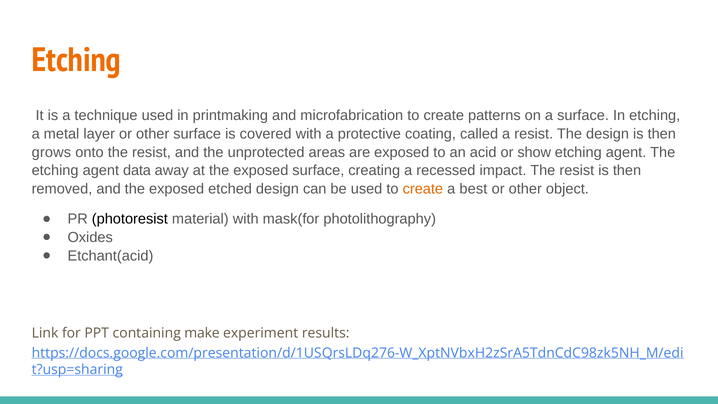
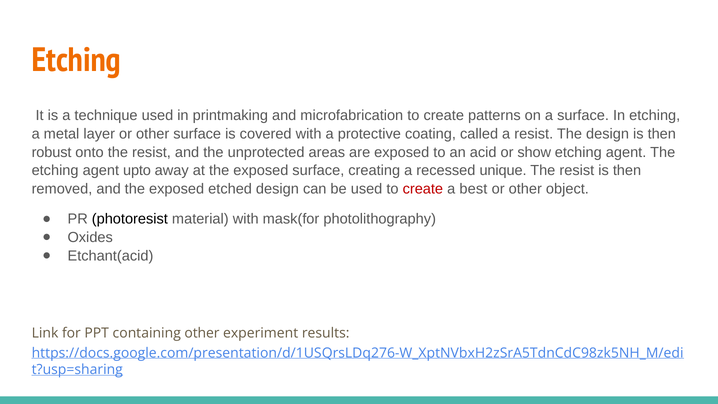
grows: grows -> robust
data: data -> upto
impact: impact -> unique
create at (423, 189) colour: orange -> red
containing make: make -> other
